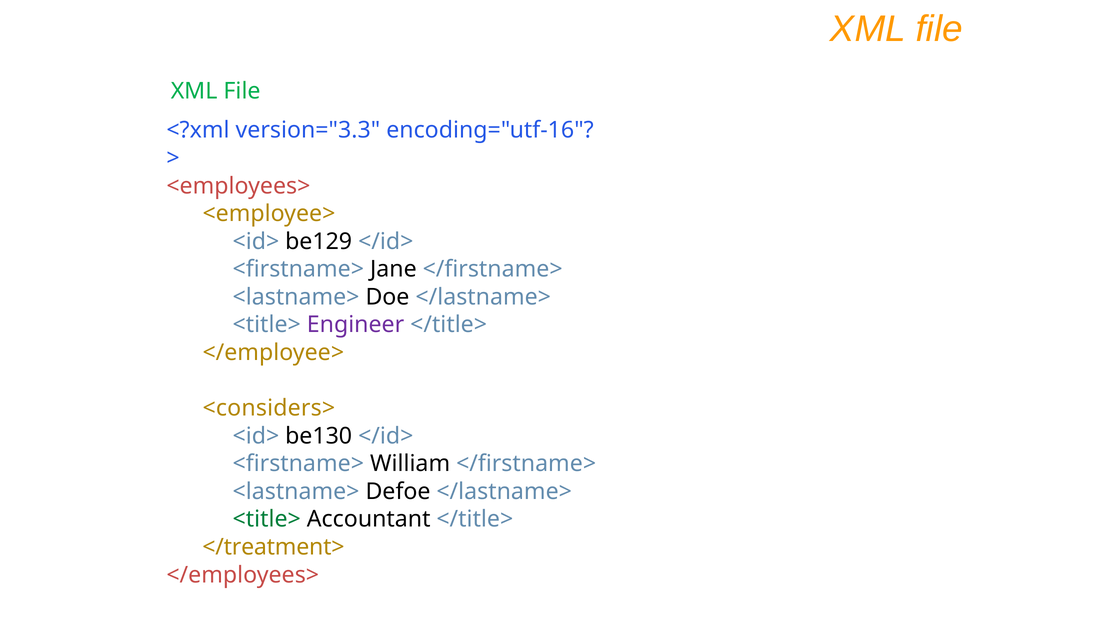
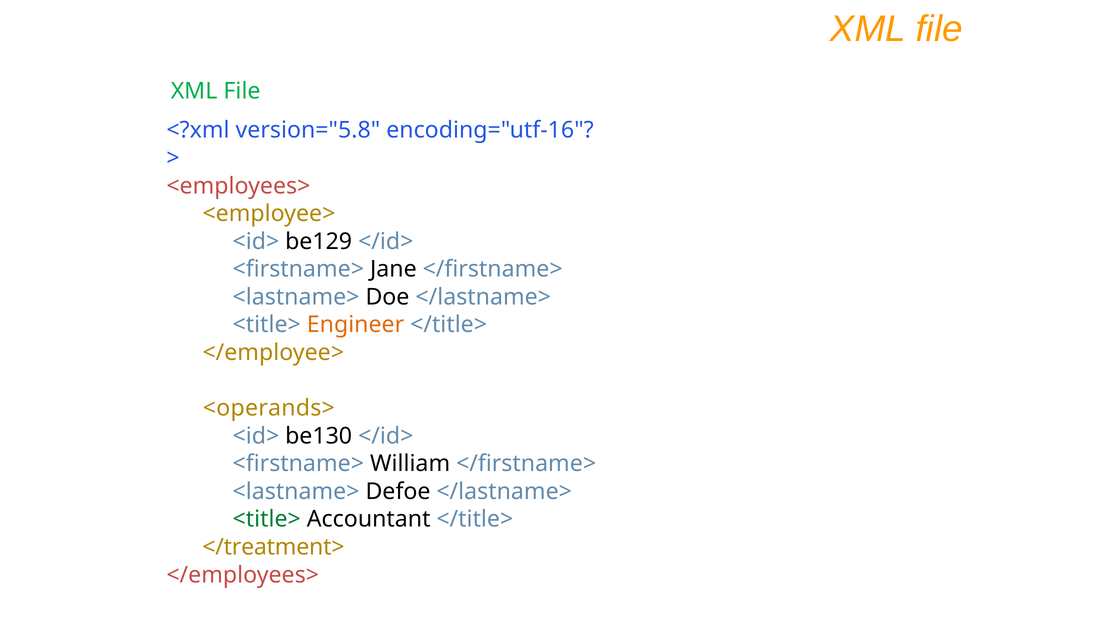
version="3.3: version="3.3 -> version="5.8
Engineer colour: purple -> orange
<considers>: <considers> -> <operands>
